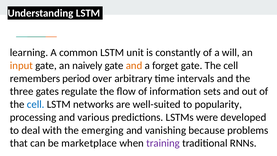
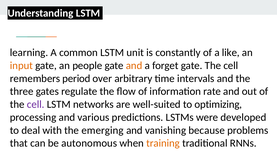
will: will -> like
naively: naively -> people
sets: sets -> rate
cell at (36, 104) colour: blue -> purple
popularity: popularity -> optimizing
marketplace: marketplace -> autonomous
training colour: purple -> orange
